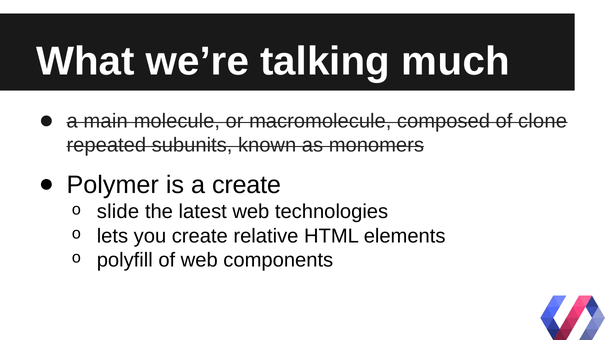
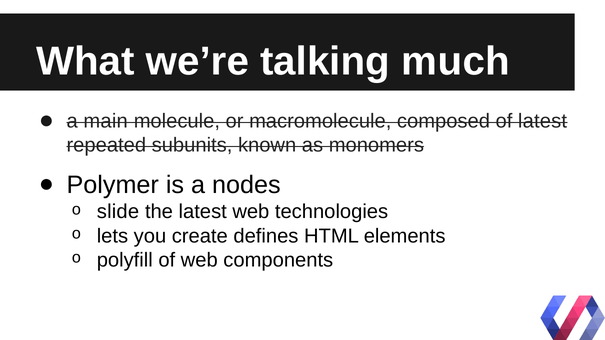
of clone: clone -> latest
a create: create -> nodes
relative: relative -> defines
